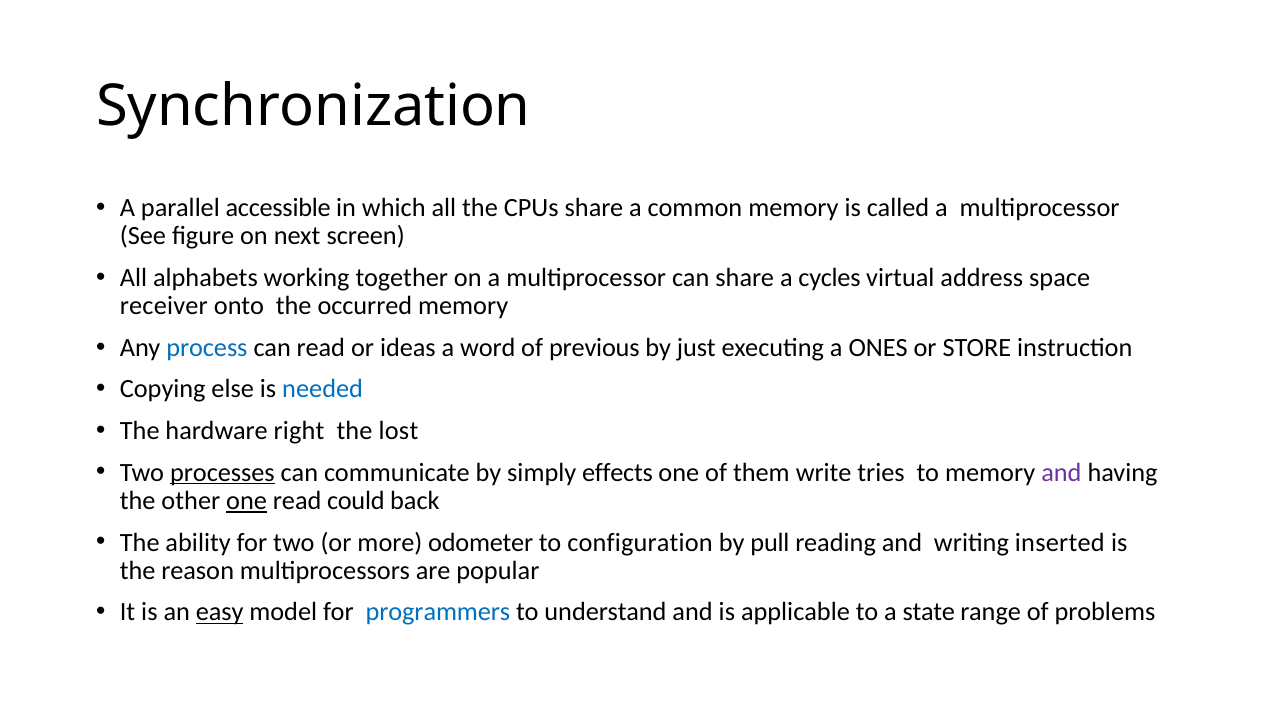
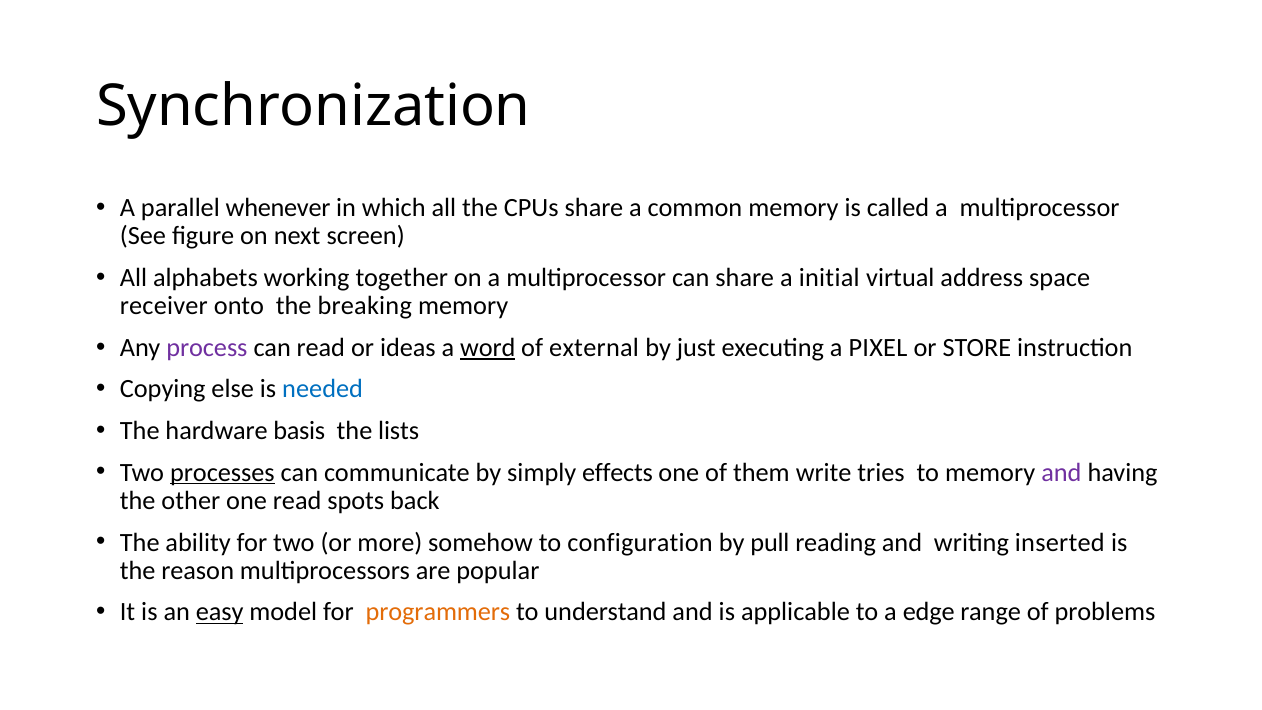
accessible: accessible -> whenever
cycles: cycles -> initial
occurred: occurred -> breaking
process colour: blue -> purple
word underline: none -> present
previous: previous -> external
ONES: ONES -> PIXEL
right: right -> basis
lost: lost -> lists
one at (247, 501) underline: present -> none
could: could -> spots
odometer: odometer -> somehow
programmers colour: blue -> orange
state: state -> edge
